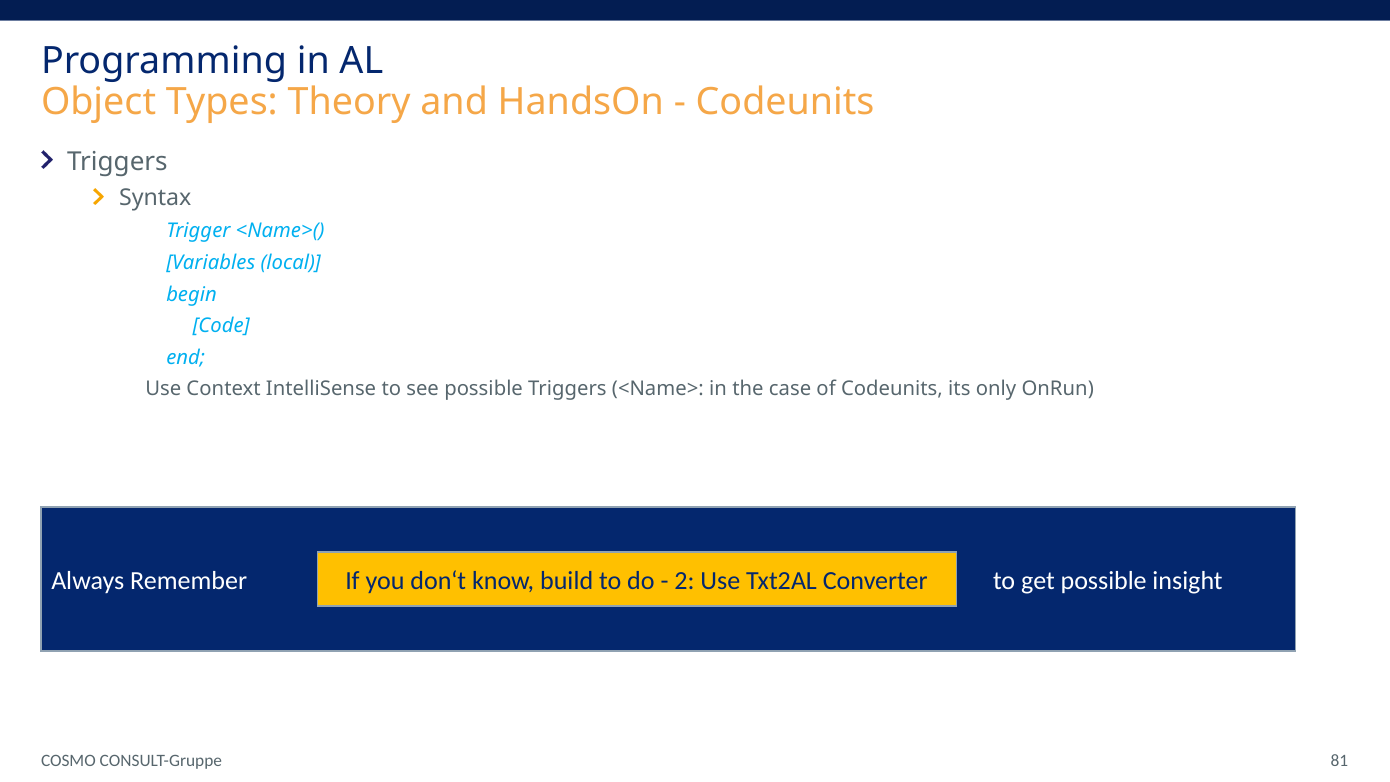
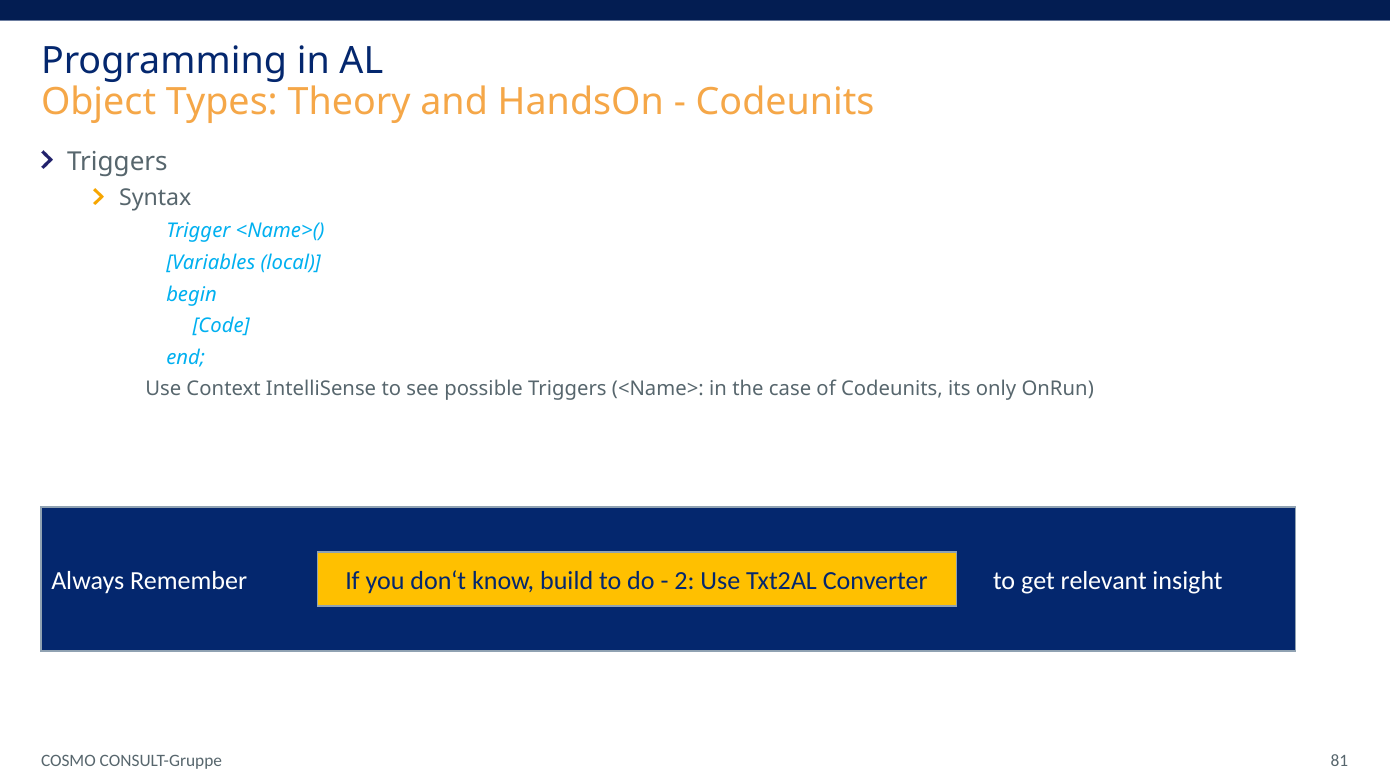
get possible: possible -> relevant
